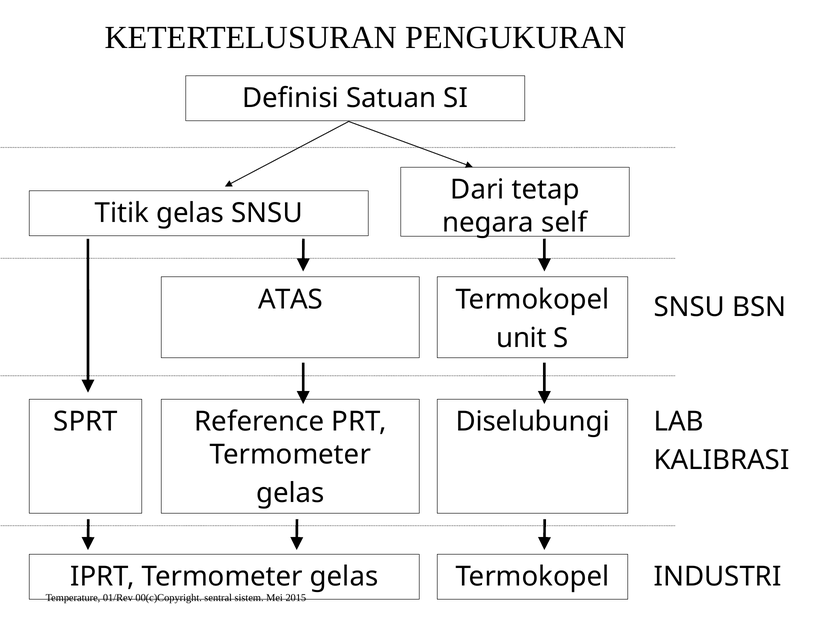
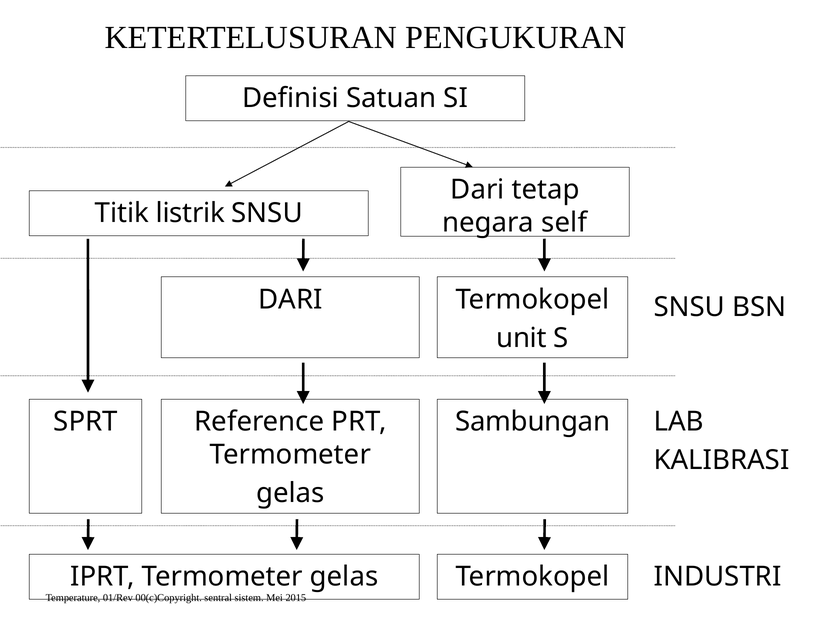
Titik gelas: gelas -> listrik
ATAS at (291, 299): ATAS -> DARI
Diselubungi: Diselubungi -> Sambungan
